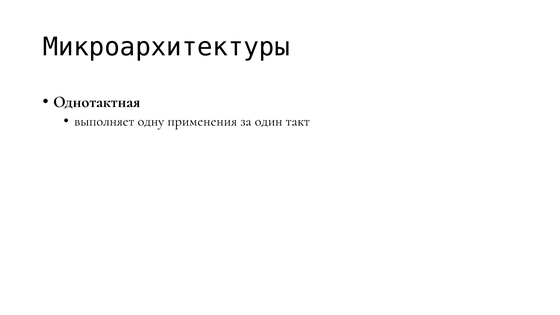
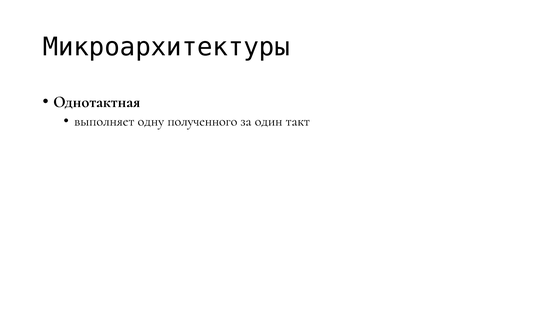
применения: применения -> полученного
